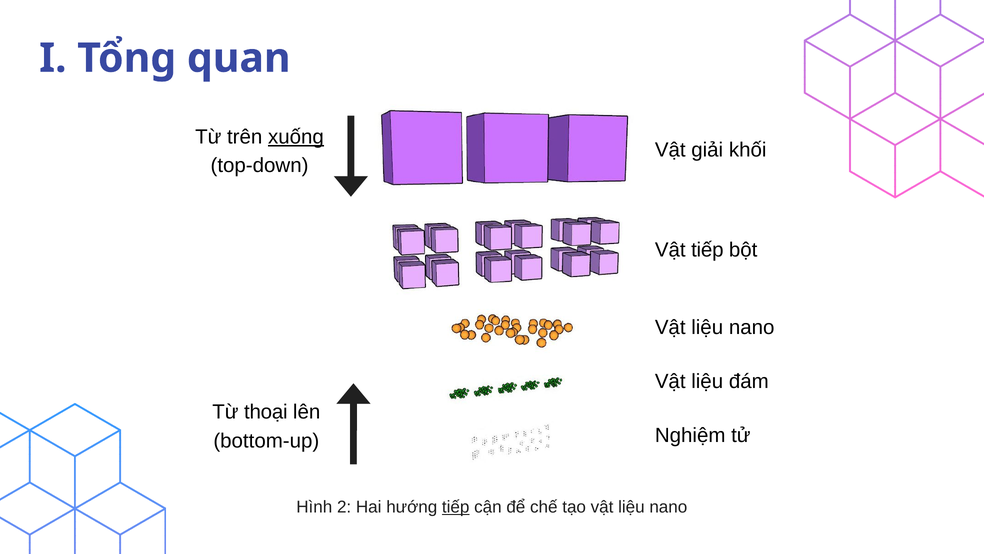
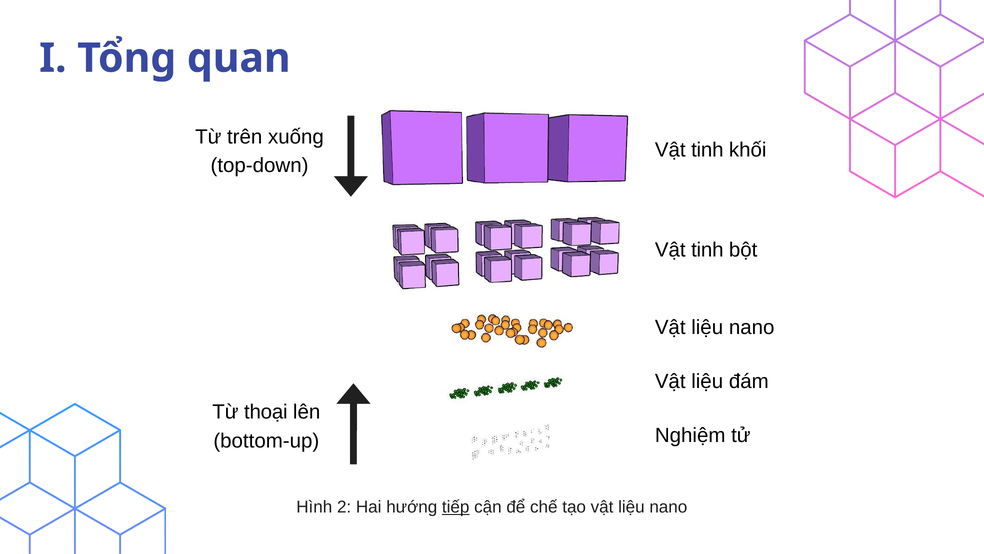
xuống underline: present -> none
giải at (707, 150): giải -> tinh
tiếp at (707, 250): tiếp -> tinh
